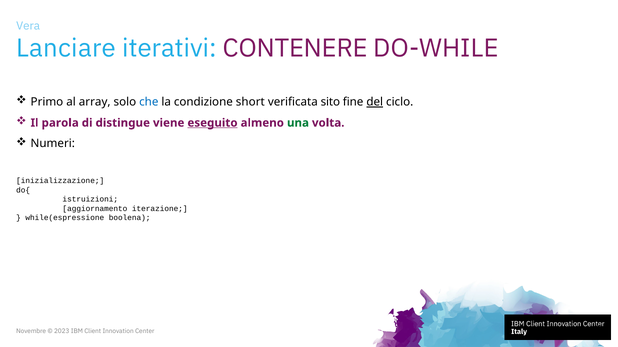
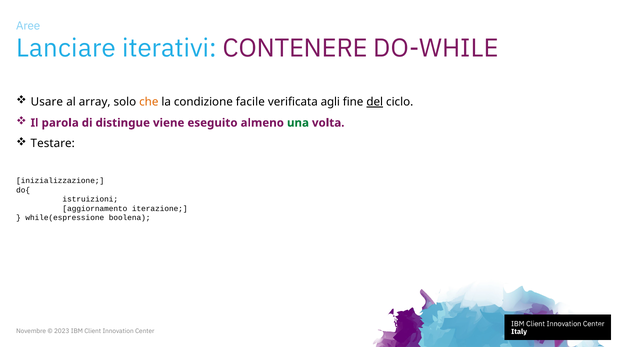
Vera: Vera -> Aree
Primo: Primo -> Usare
che colour: blue -> orange
short: short -> facile
sito: sito -> agli
eseguito underline: present -> none
Numeri: Numeri -> Testare
